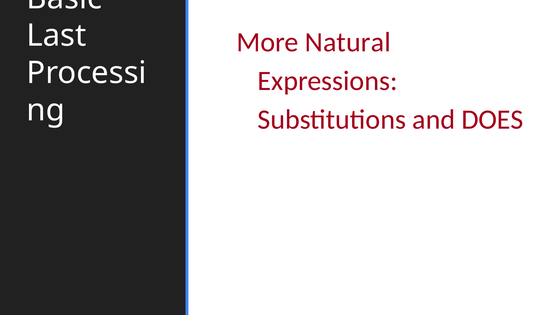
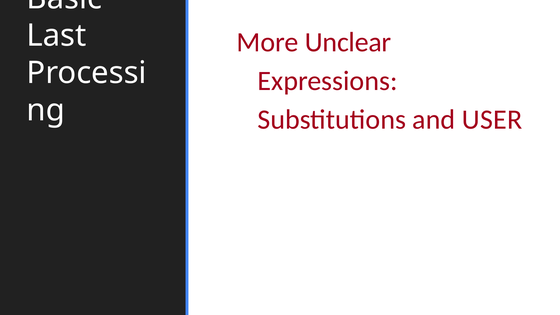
Natural: Natural -> Unclear
DOES: DOES -> USER
